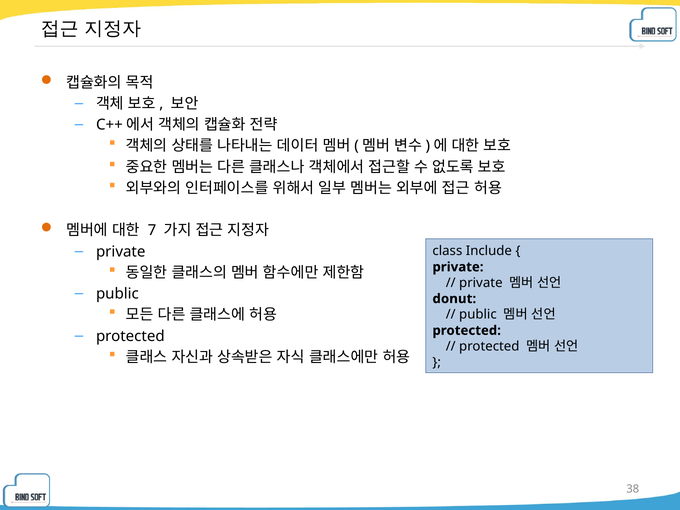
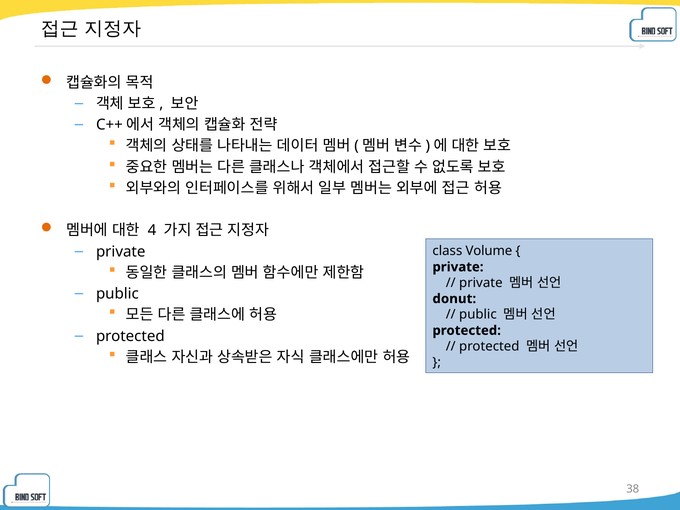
7: 7 -> 4
Include: Include -> Volume
